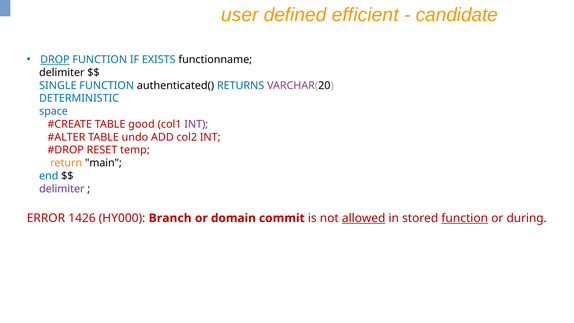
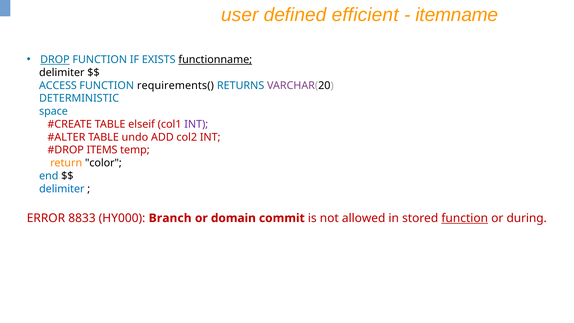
candidate: candidate -> itemname
functionname underline: none -> present
SINGLE: SINGLE -> ACCESS
authenticated(: authenticated( -> requirements(
good: good -> elseif
RESET: RESET -> ITEMS
main: main -> color
delimiter at (62, 189) colour: purple -> blue
1426: 1426 -> 8833
allowed underline: present -> none
